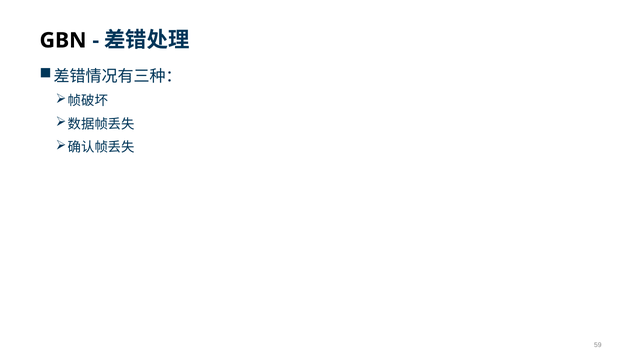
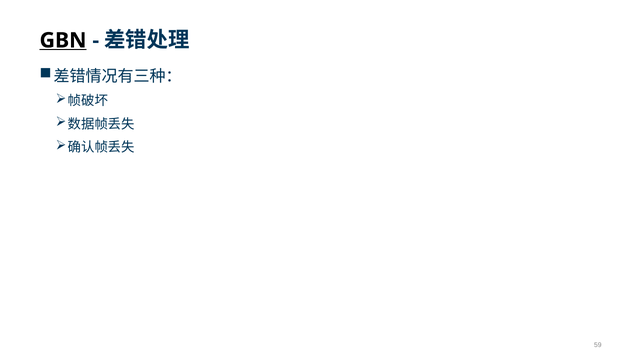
GBN underline: none -> present
